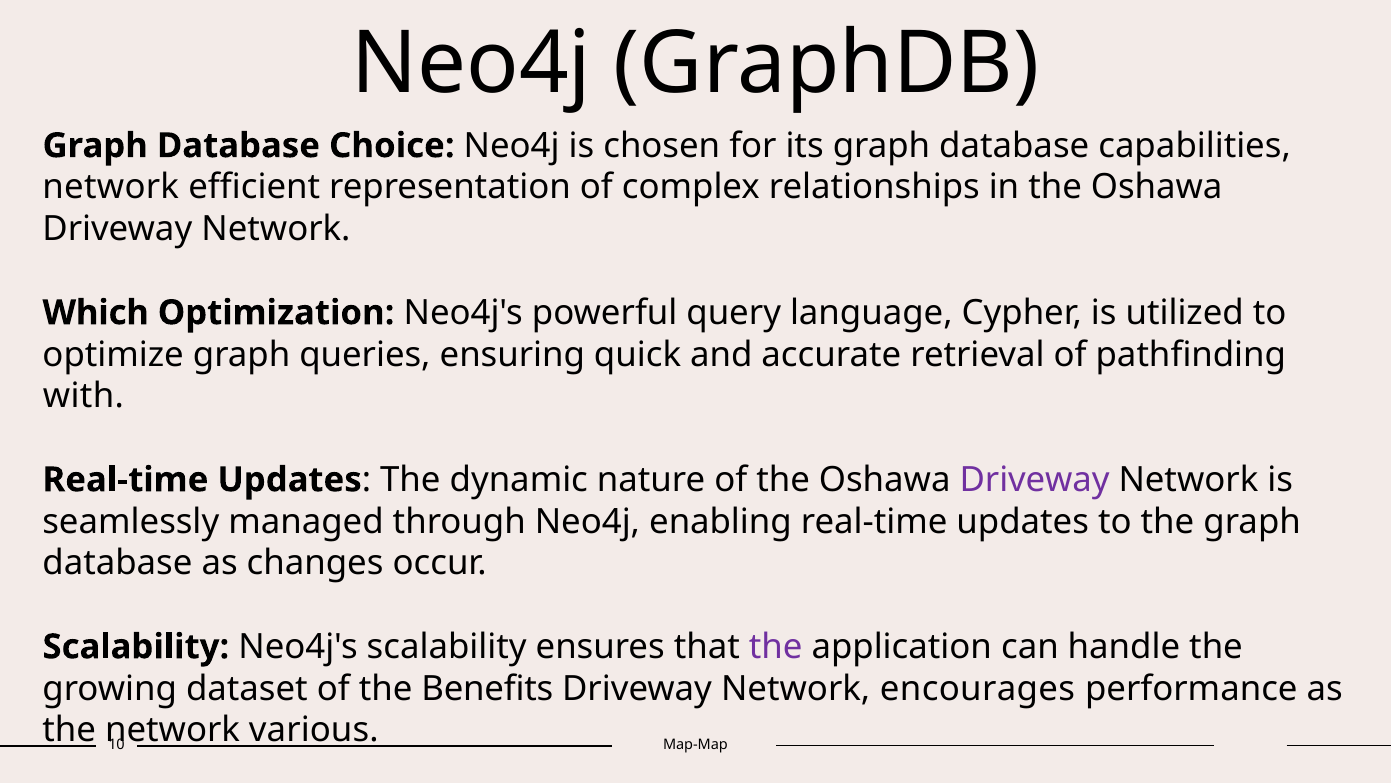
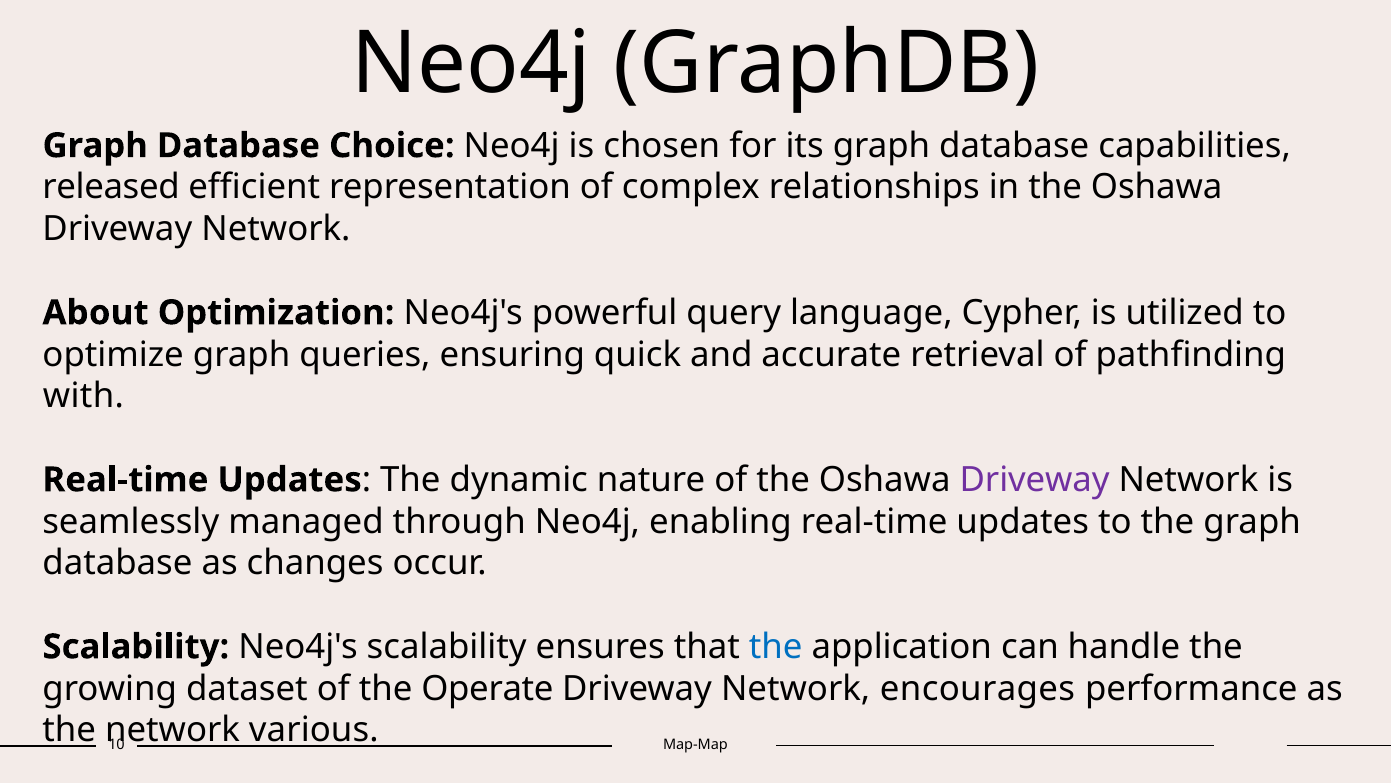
network at (111, 187): network -> released
Which: Which -> About
the at (776, 646) colour: purple -> blue
Benefits: Benefits -> Operate
